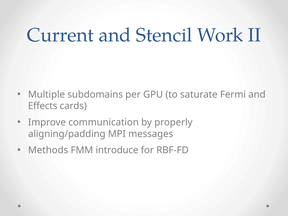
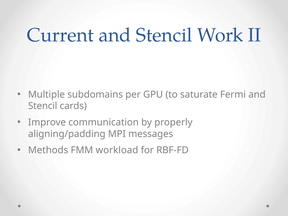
Effects at (43, 106): Effects -> Stencil
introduce: introduce -> workload
